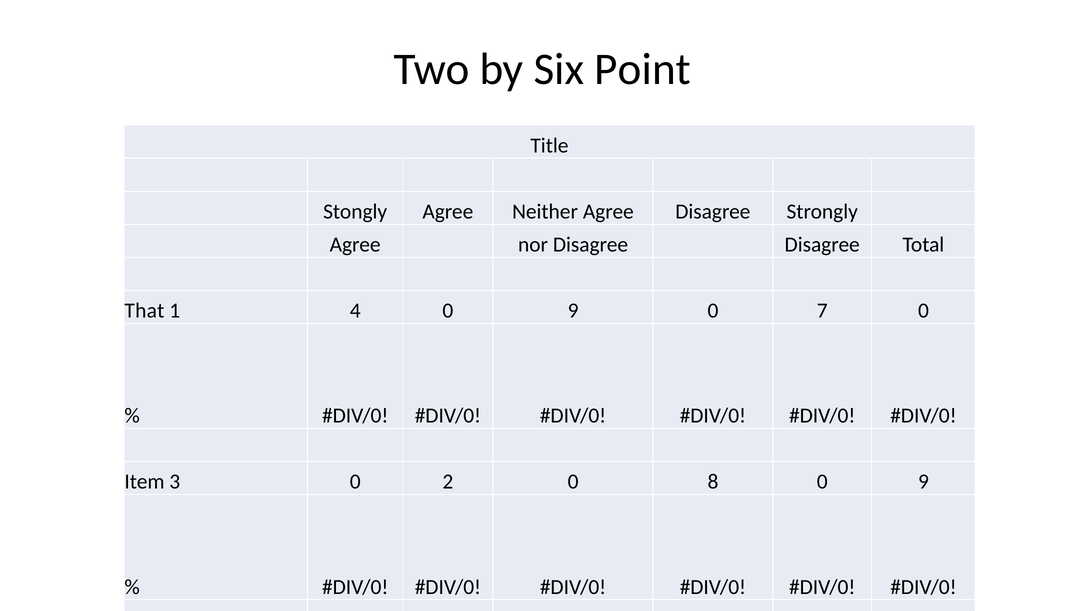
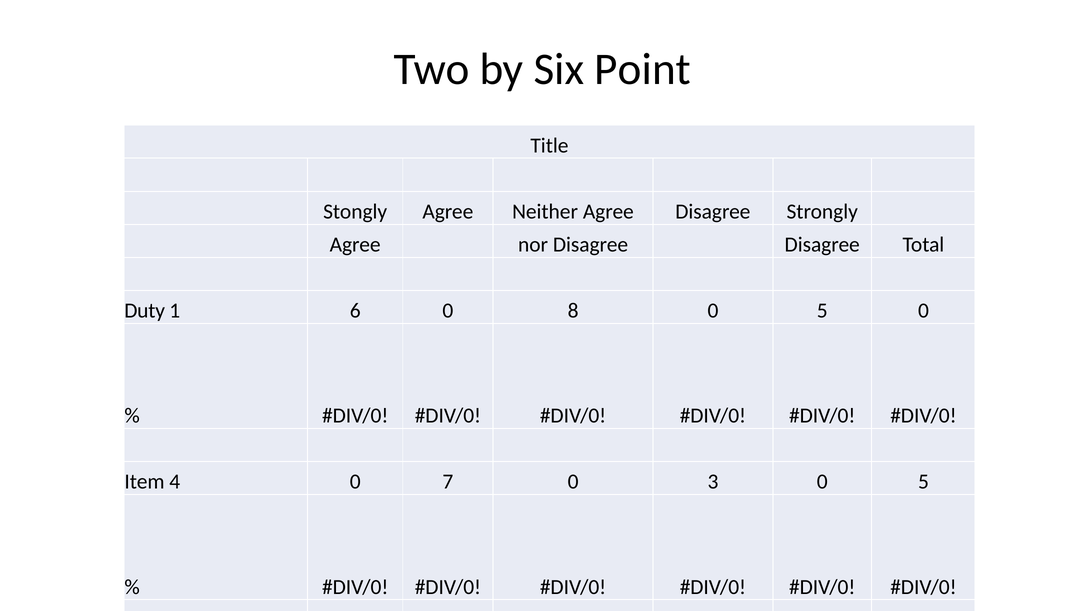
That: That -> Duty
4: 4 -> 6
9 at (573, 310): 9 -> 8
7 at (822, 310): 7 -> 5
3: 3 -> 4
2: 2 -> 7
8: 8 -> 3
9 at (923, 481): 9 -> 5
